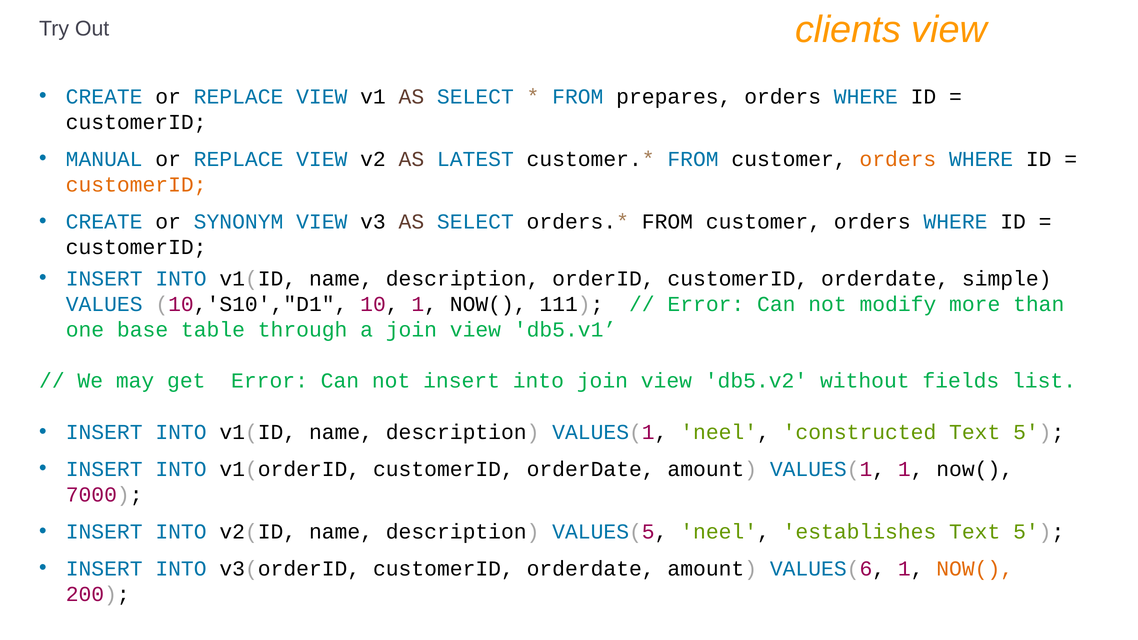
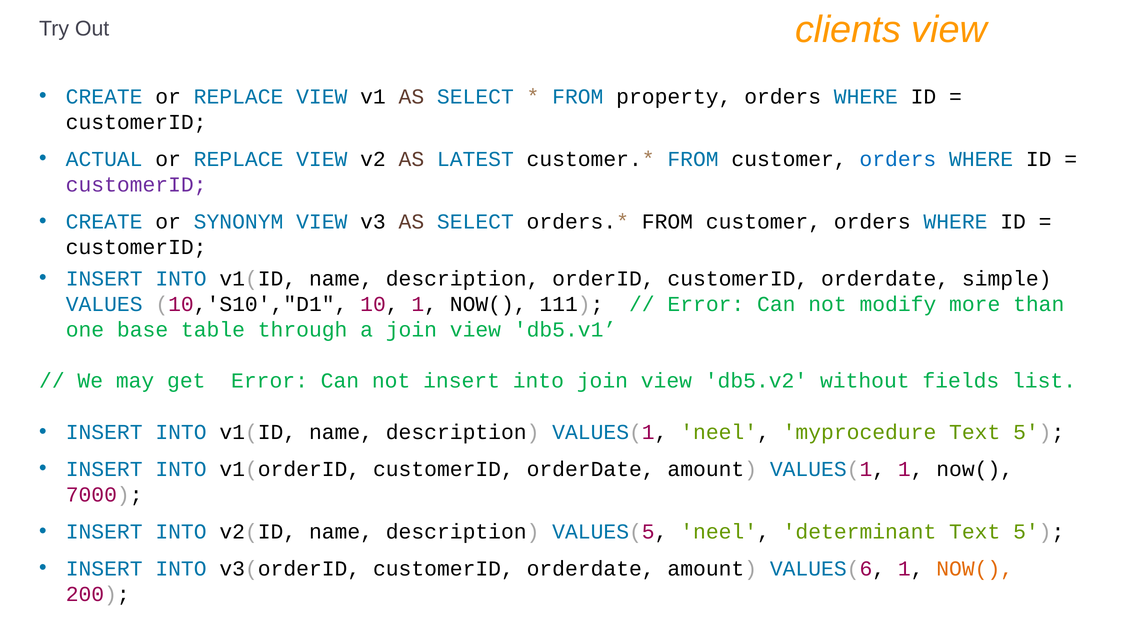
prepares: prepares -> property
MANUAL: MANUAL -> ACTUAL
orders at (898, 159) colour: orange -> blue
customerID at (136, 185) colour: orange -> purple
constructed: constructed -> myprocedure
establishes: establishes -> determinant
